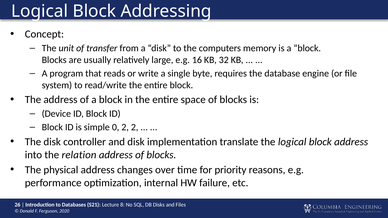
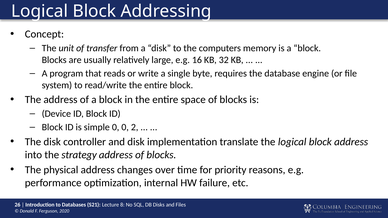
0 2: 2 -> 0
relation: relation -> strategy
